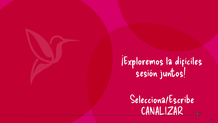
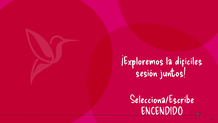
CANALIZAR: CANALIZAR -> ENCENDIDO
